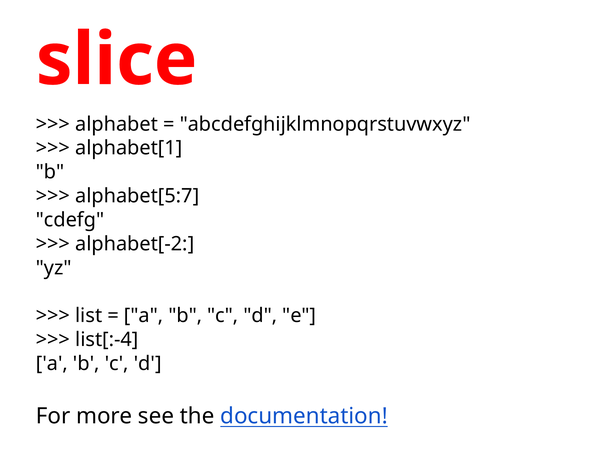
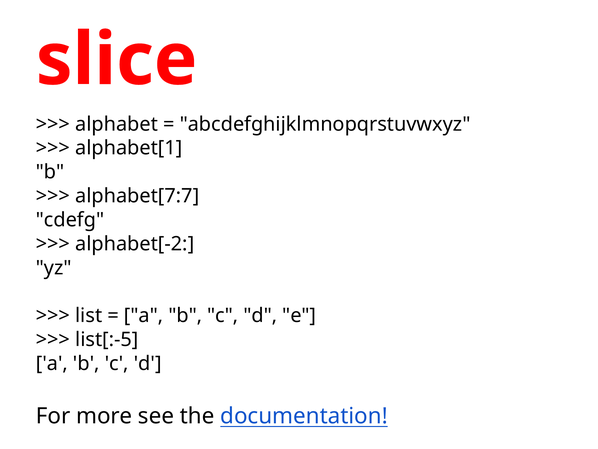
alphabet[5:7: alphabet[5:7 -> alphabet[7:7
list[:-4: list[:-4 -> list[:-5
